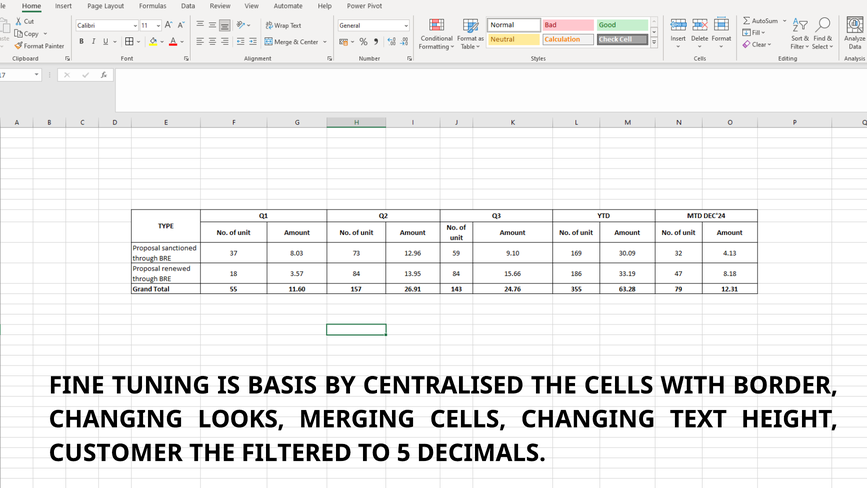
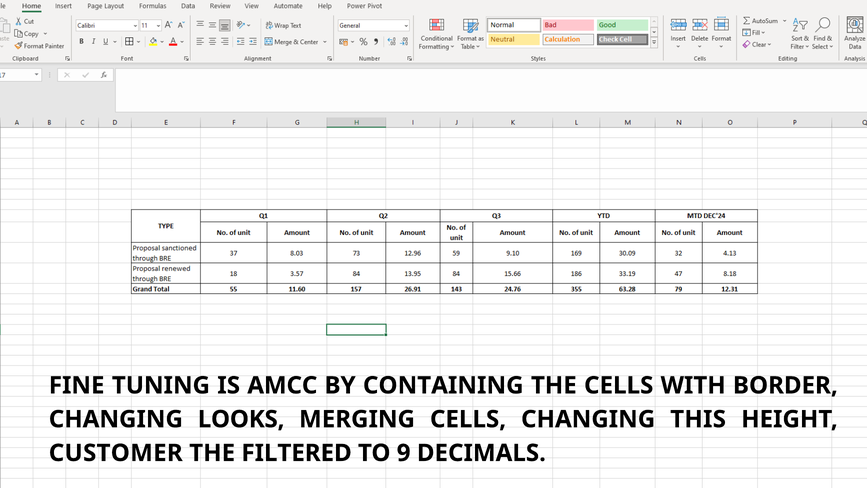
BASIS: BASIS -> AMCC
CENTRALISED: CENTRALISED -> CONTAINING
TEXT: TEXT -> THIS
5: 5 -> 9
